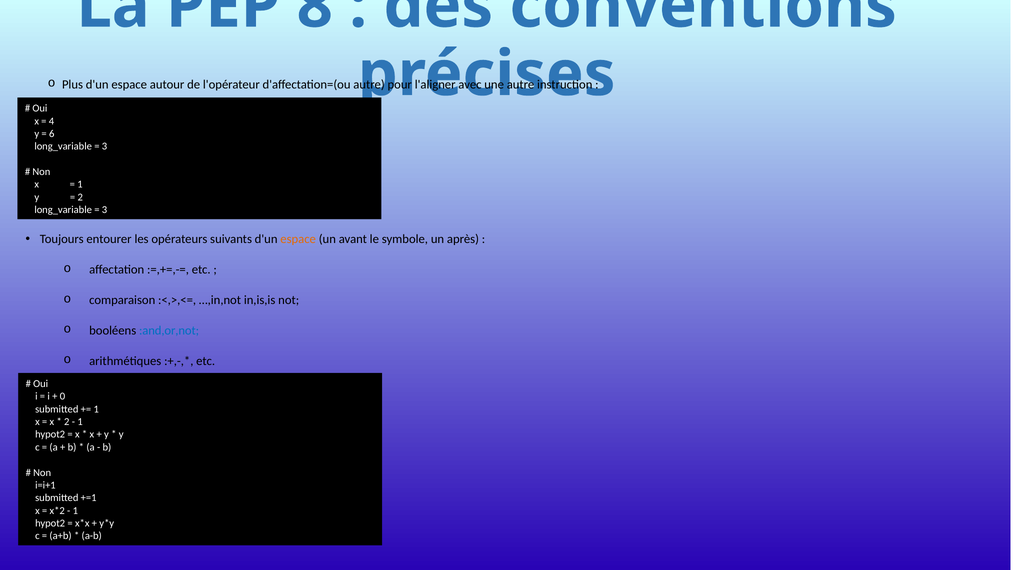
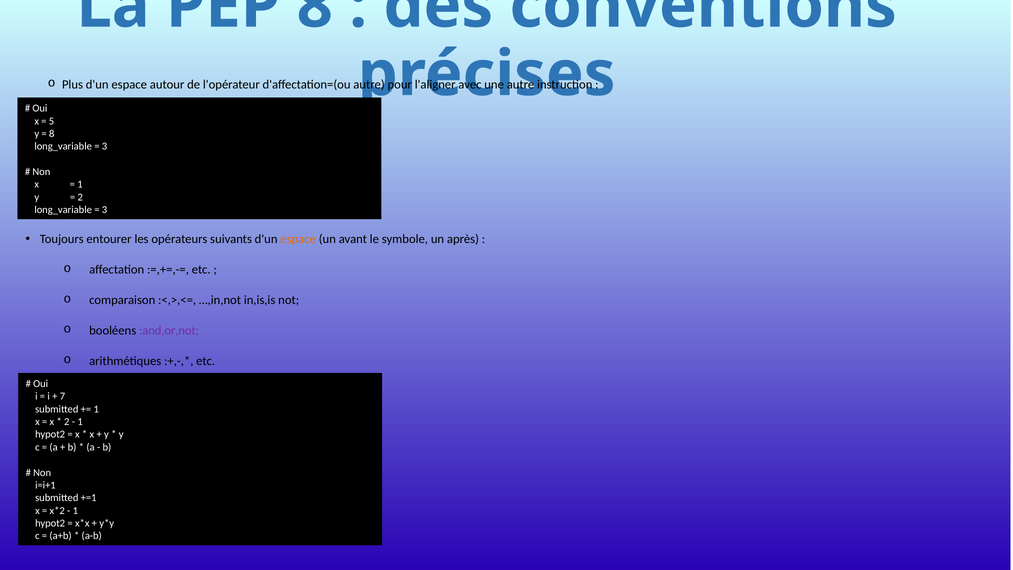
4: 4 -> 5
6 at (52, 134): 6 -> 8
:and,or,not colour: blue -> purple
0: 0 -> 7
